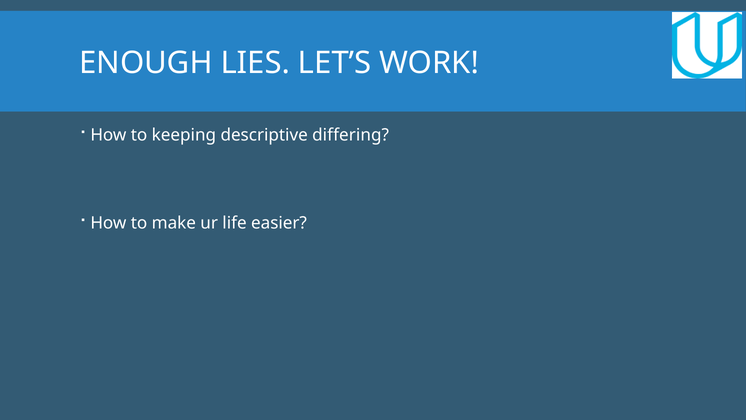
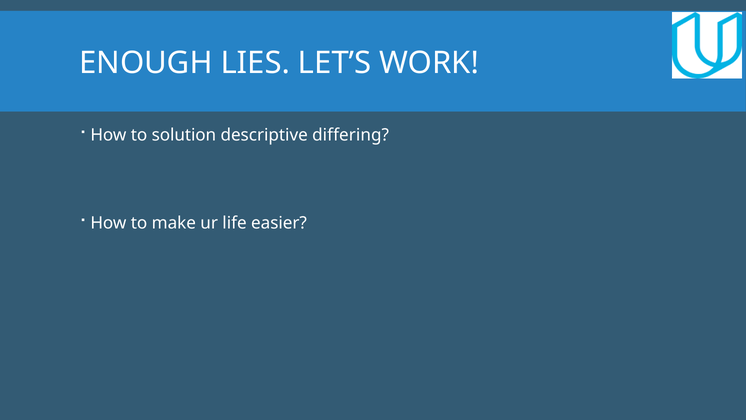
keeping: keeping -> solution
